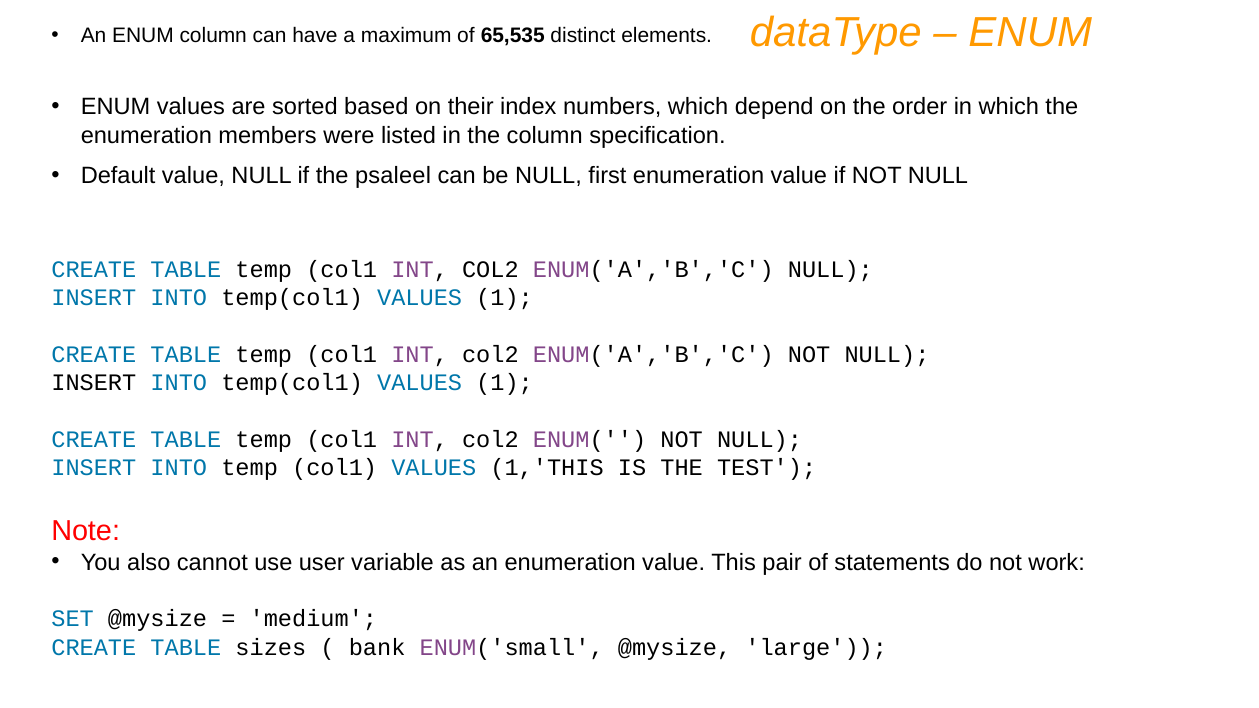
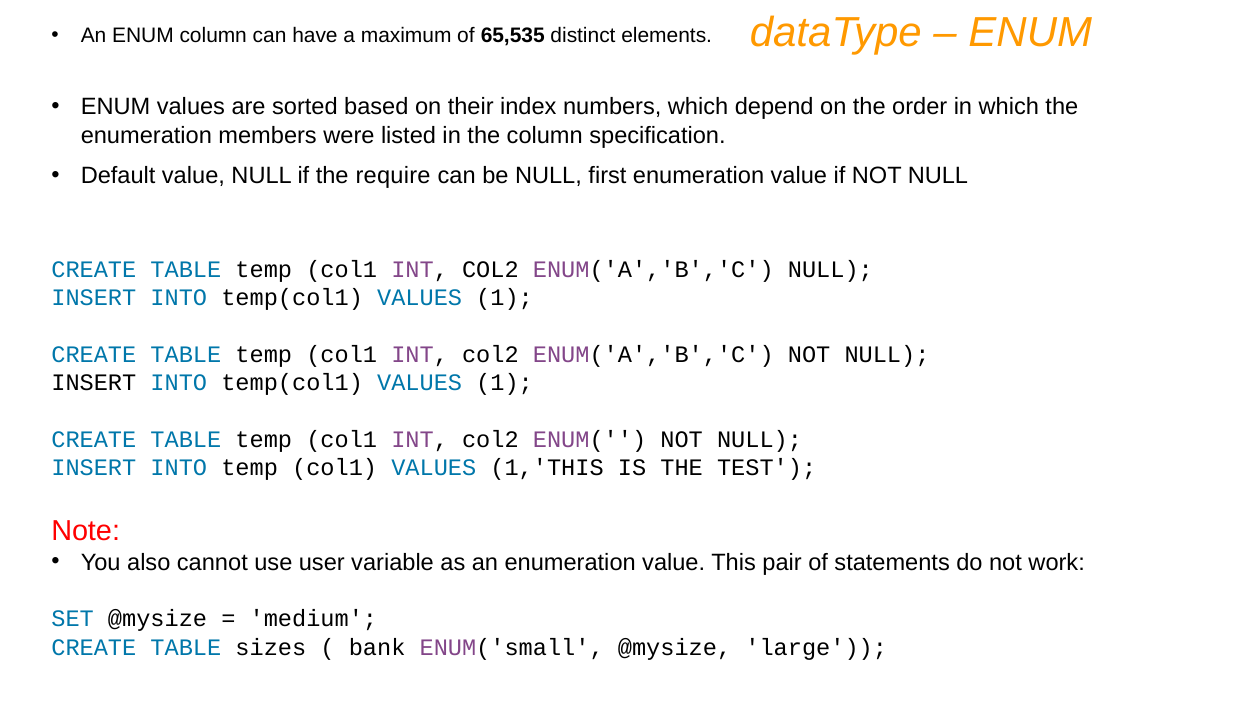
psaleel: psaleel -> require
